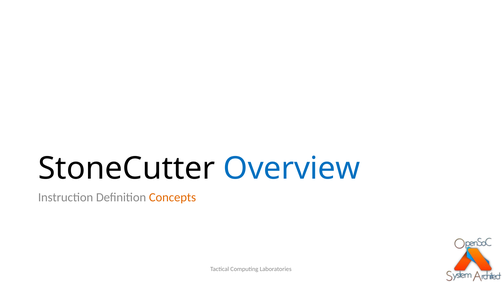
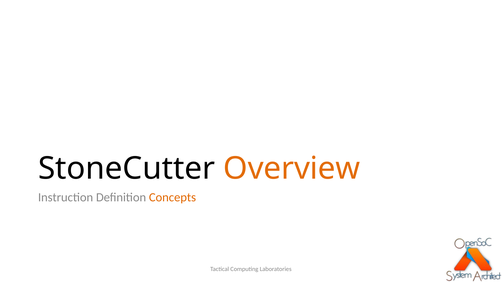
Overview colour: blue -> orange
